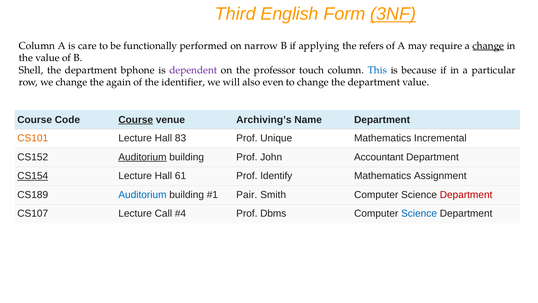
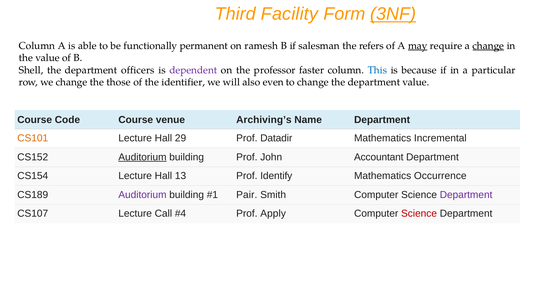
English: English -> Facility
care: care -> able
performed: performed -> permanent
narrow: narrow -> ramesh
applying: applying -> salesman
may underline: none -> present
bphone: bphone -> officers
touch: touch -> faster
again: again -> those
Course at (136, 120) underline: present -> none
83: 83 -> 29
Unique: Unique -> Datadir
CS154 underline: present -> none
61: 61 -> 13
Assignment: Assignment -> Occurrence
Auditorium at (142, 194) colour: blue -> purple
Department at (466, 194) colour: red -> purple
Dbms: Dbms -> Apply
Science at (419, 213) colour: blue -> red
